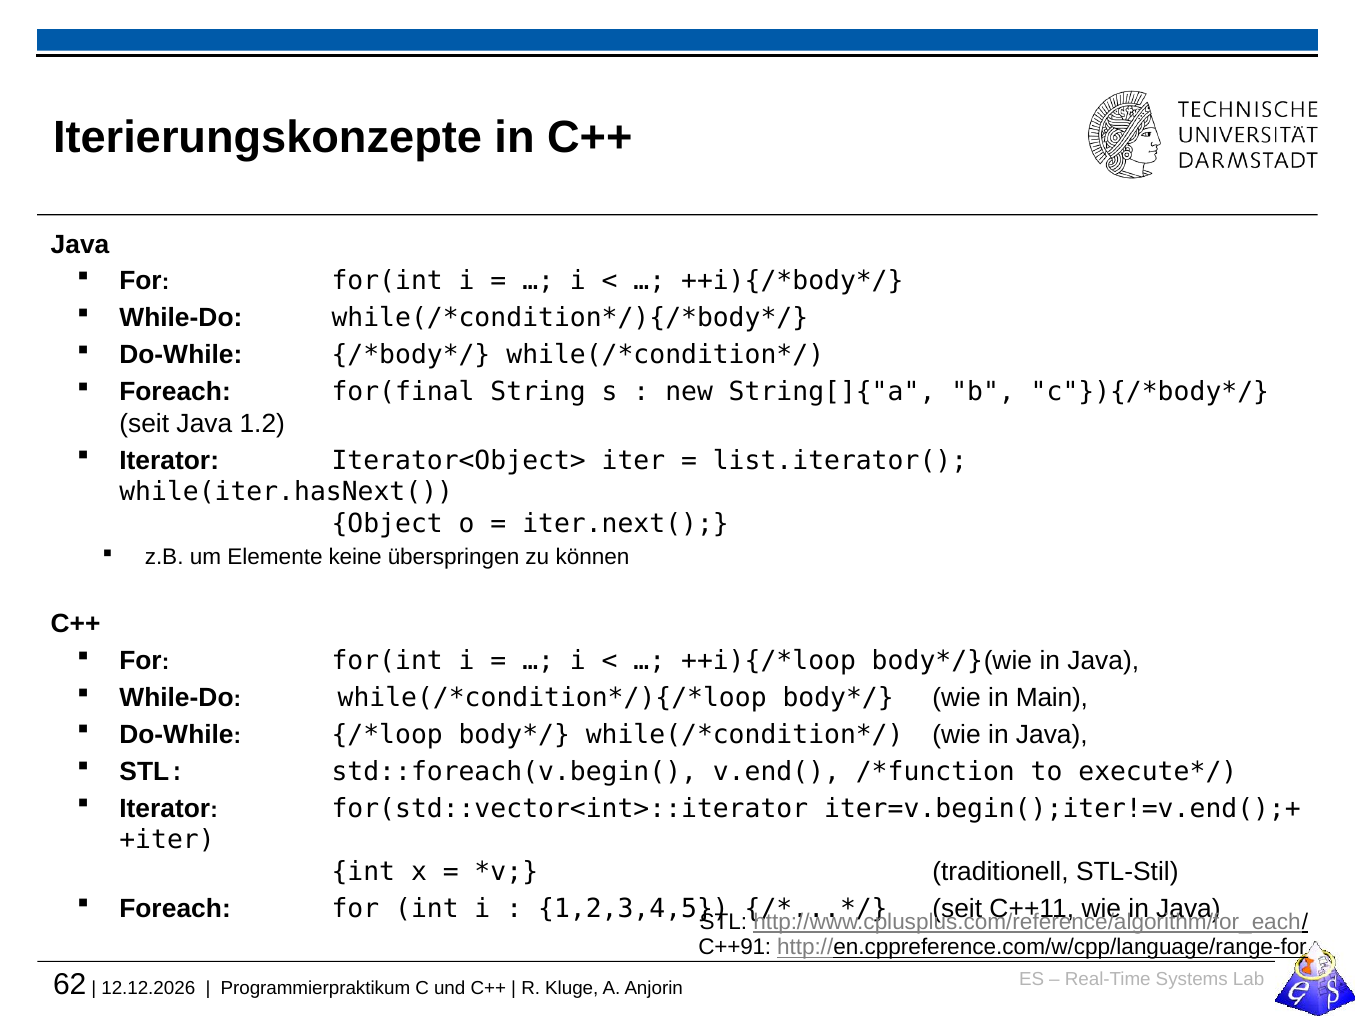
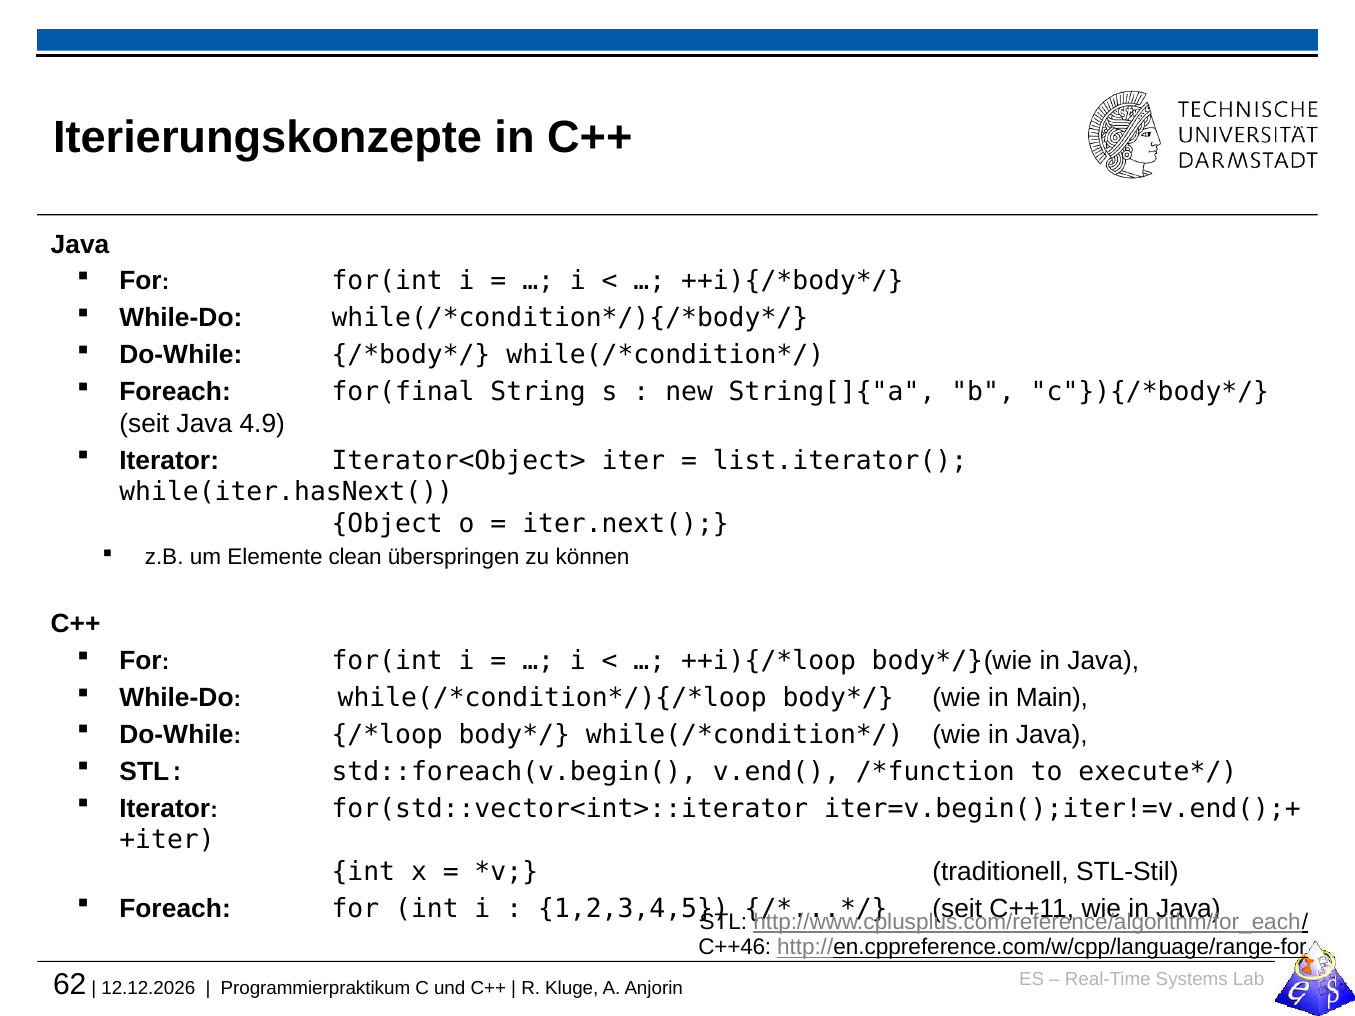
1.2: 1.2 -> 4.9
keine: keine -> clean
C++91: C++91 -> C++46
